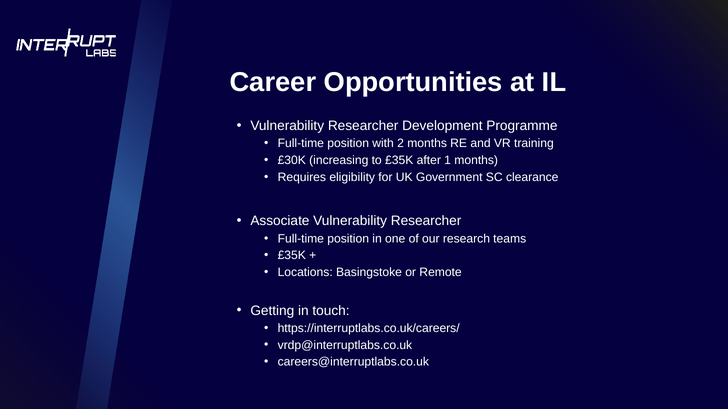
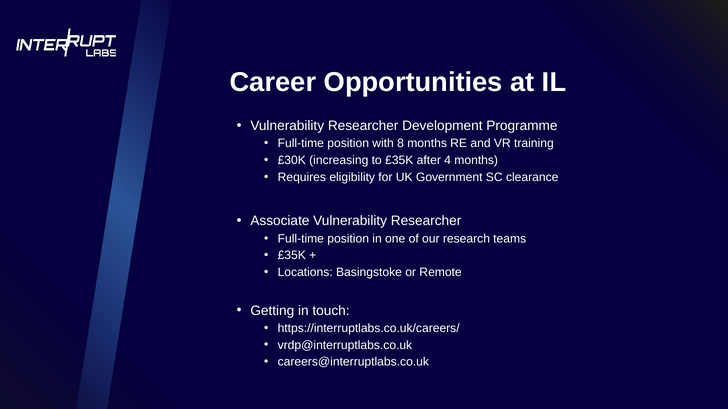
2: 2 -> 8
1: 1 -> 4
